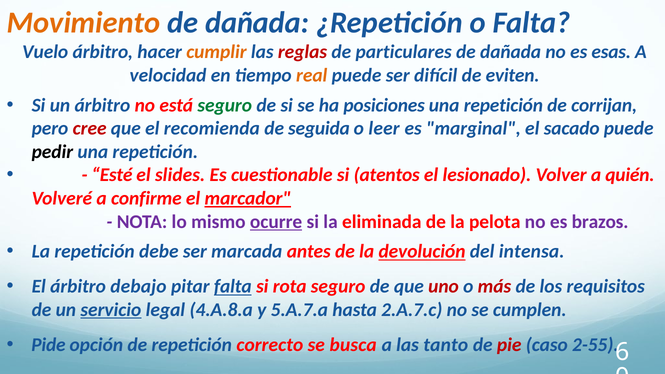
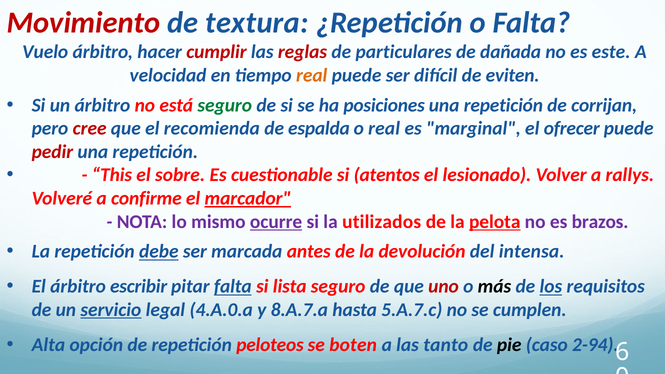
Movimiento colour: orange -> red
dañada at (257, 23): dañada -> textura
cumplir colour: orange -> red
esas: esas -> este
seguida: seguida -> espalda
o leer: leer -> real
sacado: sacado -> ofrecer
pedir colour: black -> red
Esté: Esté -> This
slides: slides -> sobre
quién: quién -> rallys
eliminada: eliminada -> utilizados
pelota underline: none -> present
debe underline: none -> present
devolución underline: present -> none
debajo: debajo -> escribir
rota: rota -> lista
más colour: red -> black
los underline: none -> present
4.A.8.a: 4.A.8.a -> 4.A.0.a
5.A.7.a: 5.A.7.a -> 8.A.7.a
2.A.7.c: 2.A.7.c -> 5.A.7.c
Pide: Pide -> Alta
correcto: correcto -> peloteos
busca: busca -> boten
pie colour: red -> black
2-55: 2-55 -> 2-94
